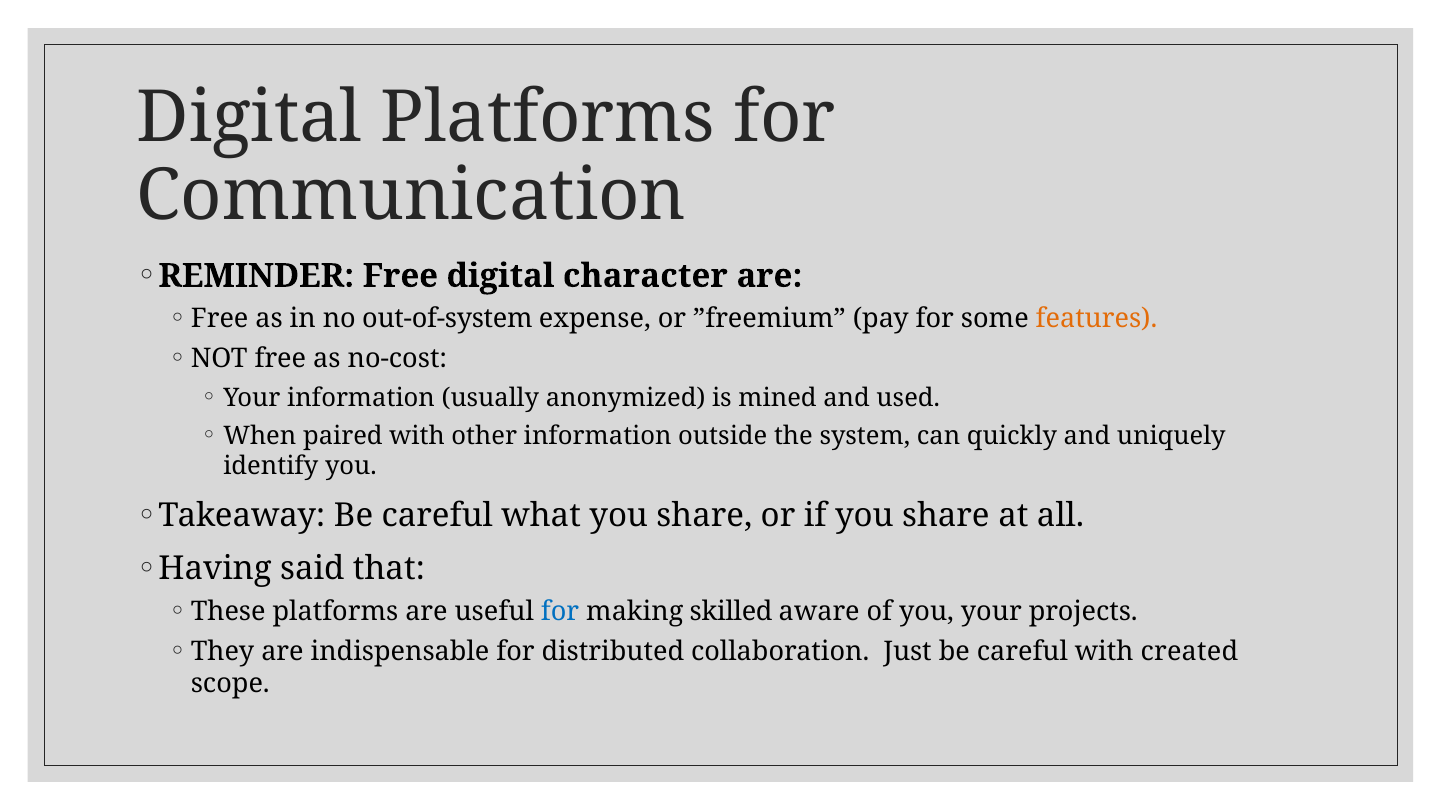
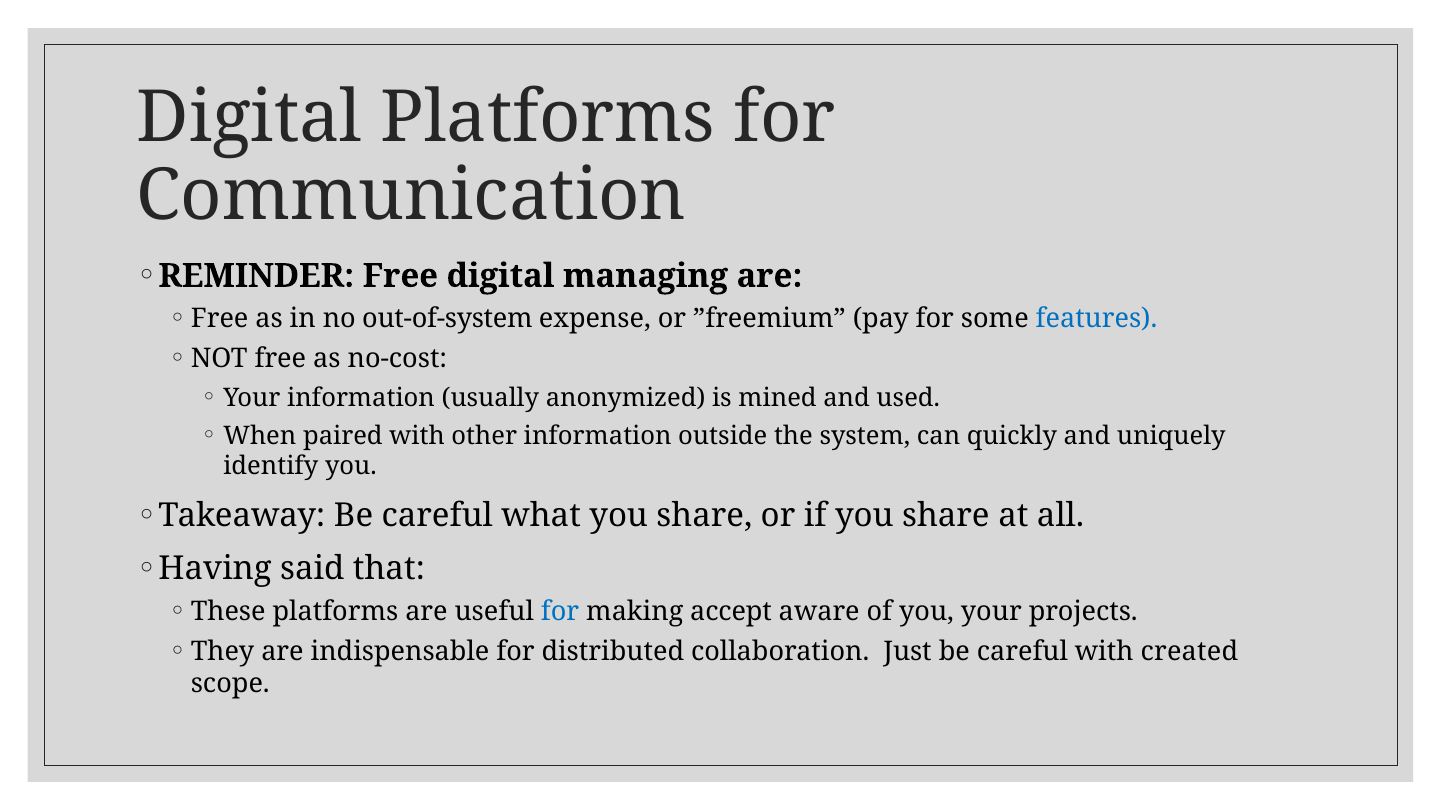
character: character -> managing
features colour: orange -> blue
skilled: skilled -> accept
